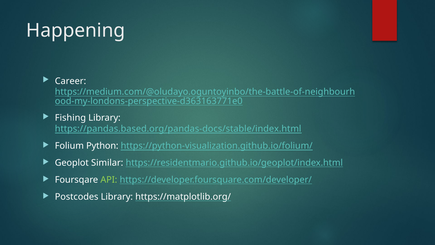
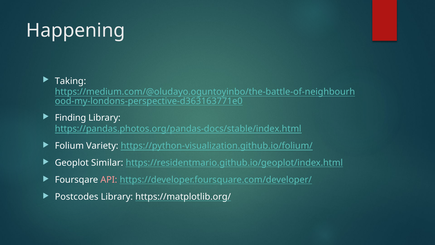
Career: Career -> Taking
Fishing: Fishing -> Finding
https://pandas.based.org/pandas-docs/stable/index.html: https://pandas.based.org/pandas-docs/stable/index.html -> https://pandas.photos.org/pandas-docs/stable/index.html
Python: Python -> Variety
API colour: light green -> pink
